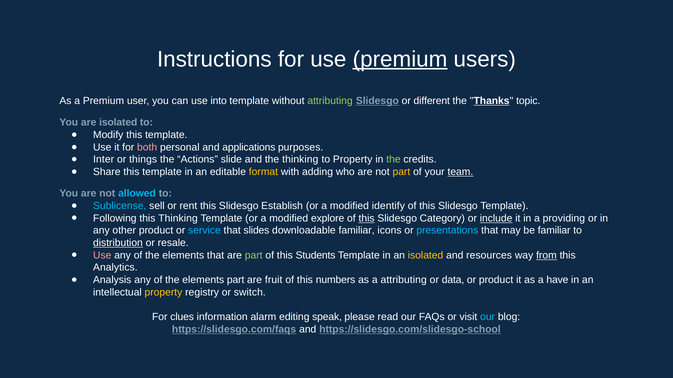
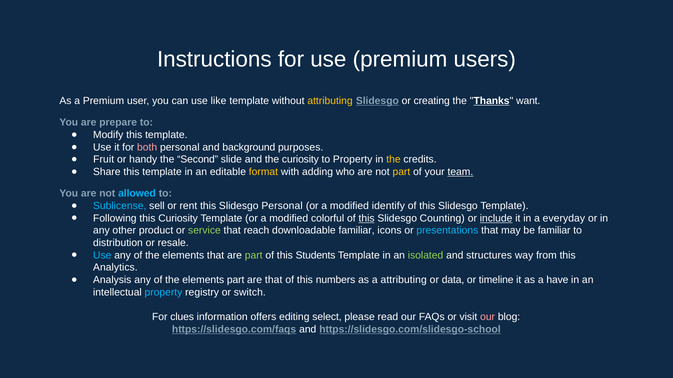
premium at (400, 59) underline: present -> none
into: into -> like
attributing at (330, 101) colour: light green -> yellow
different: different -> creating
topic: topic -> want
are isolated: isolated -> prepare
applications: applications -> background
Inter: Inter -> Fruit
things: things -> handy
Actions: Actions -> Second
the thinking: thinking -> curiosity
the at (393, 160) colour: light green -> yellow
Slidesgo Establish: Establish -> Personal
this Thinking: Thinking -> Curiosity
explore: explore -> colorful
Category: Category -> Counting
providing: providing -> everyday
service colour: light blue -> light green
slides: slides -> reach
distribution underline: present -> none
Use at (102, 256) colour: pink -> light blue
isolated at (426, 256) colour: yellow -> light green
resources: resources -> structures
from underline: present -> none
are fruit: fruit -> that
or product: product -> timeline
property at (163, 293) colour: yellow -> light blue
alarm: alarm -> offers
speak: speak -> select
our at (488, 317) colour: light blue -> pink
